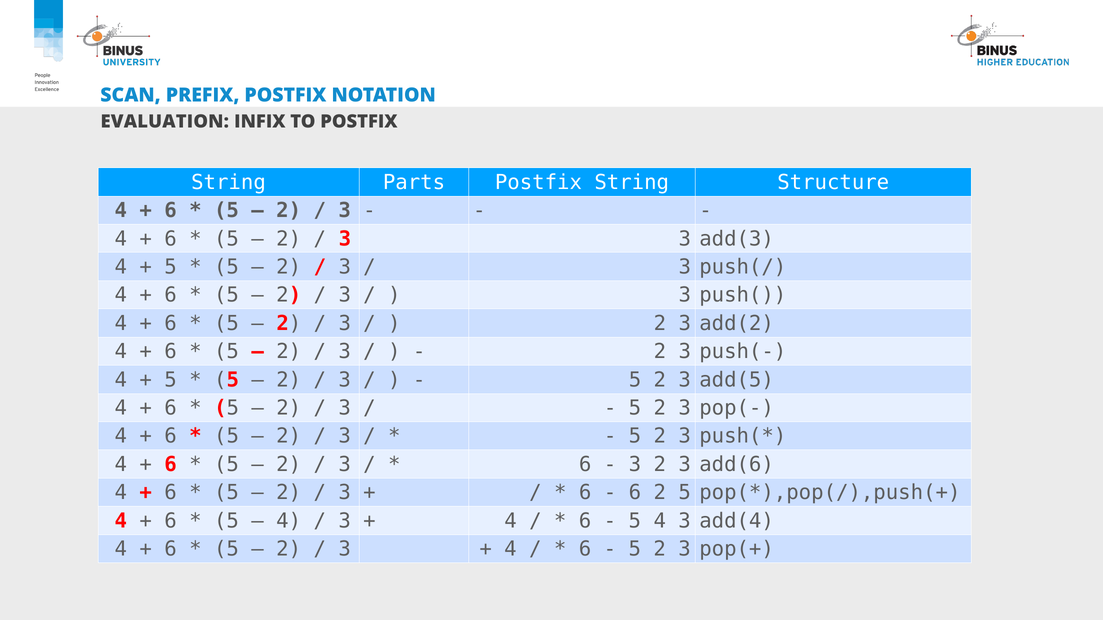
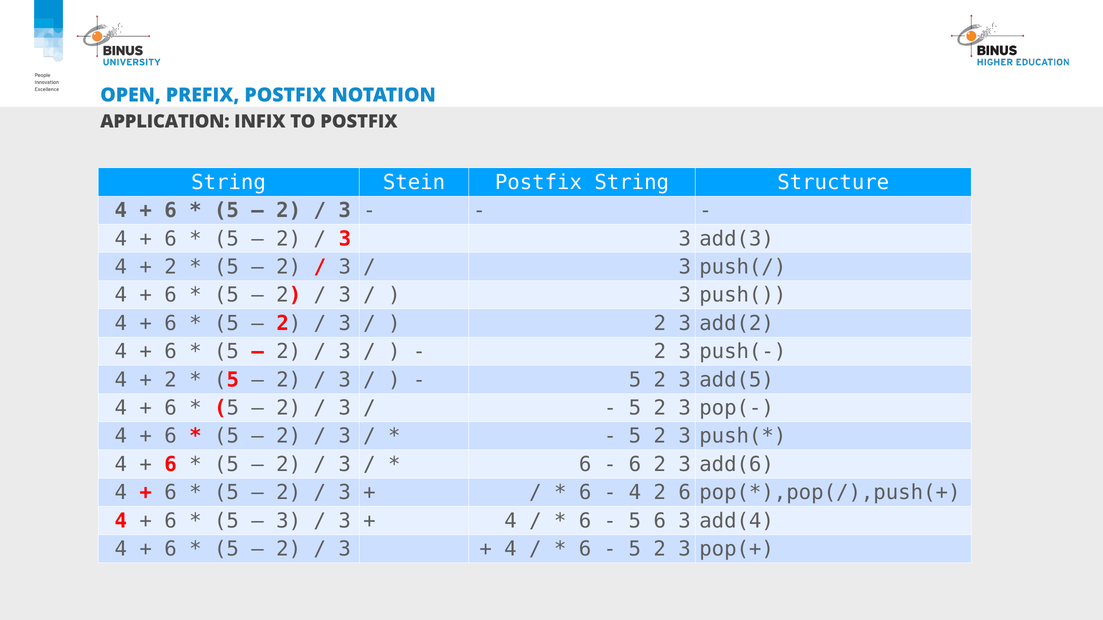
SCAN: SCAN -> OPEN
EVALUATION: EVALUATION -> APPLICATION
Parts: Parts -> Stein
5 at (171, 267): 5 -> 2
5 at (171, 380): 5 -> 2
3 at (635, 465): 3 -> 6
6 at (635, 493): 6 -> 4
2 5: 5 -> 6
4 at (289, 521): 4 -> 3
5 4: 4 -> 6
